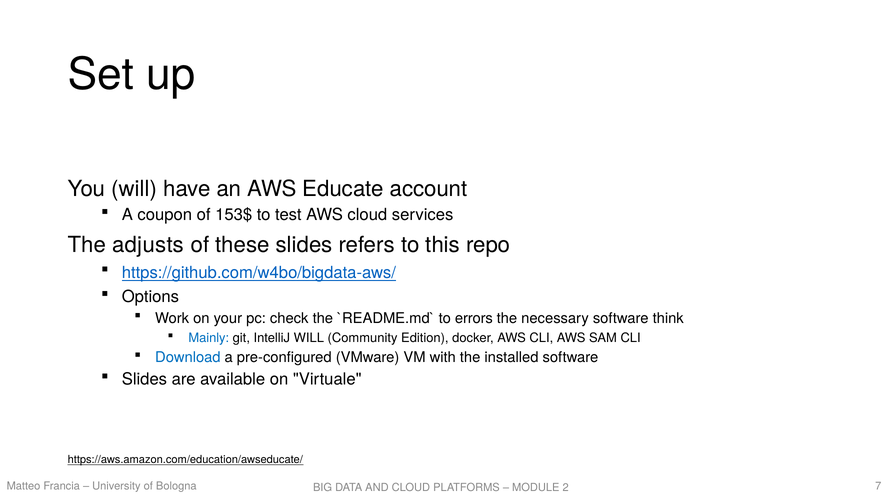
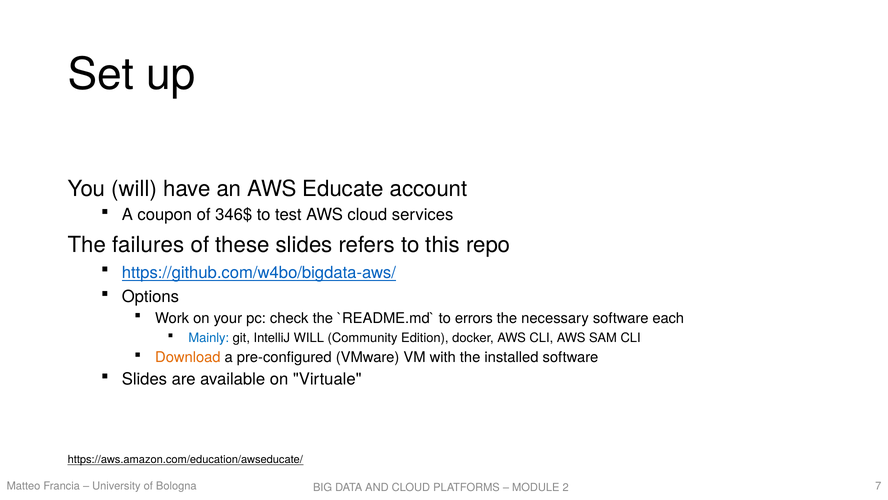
153$: 153$ -> 346$
adjusts: adjusts -> failures
think: think -> each
Download colour: blue -> orange
